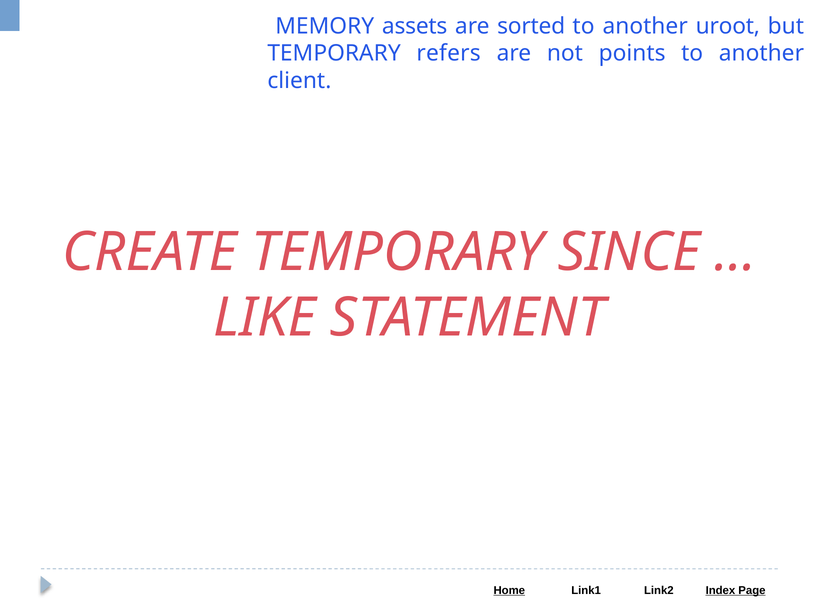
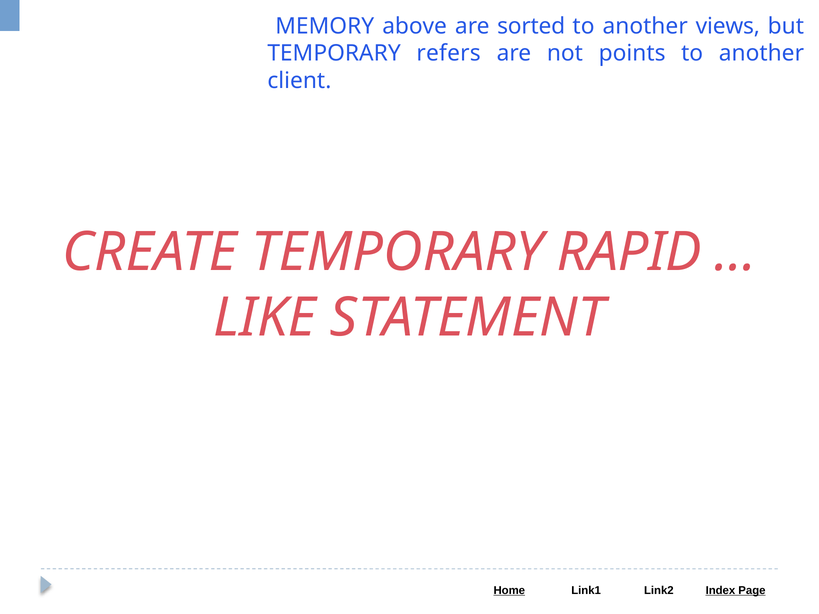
assets: assets -> above
uroot: uroot -> views
SINCE: SINCE -> RAPID
